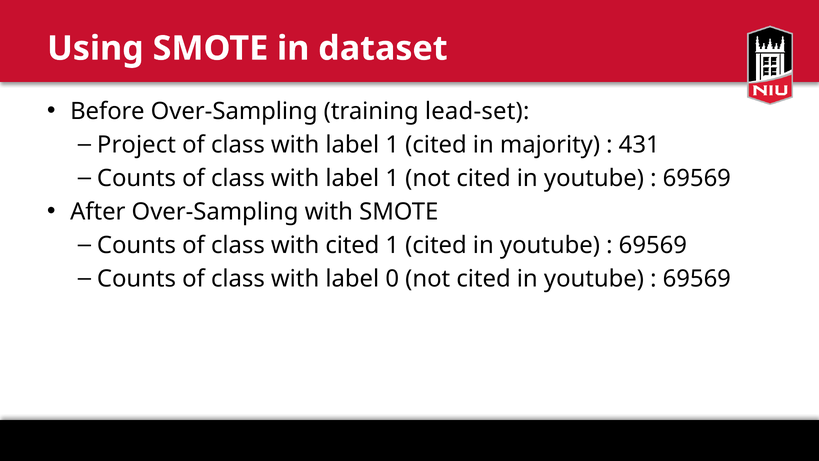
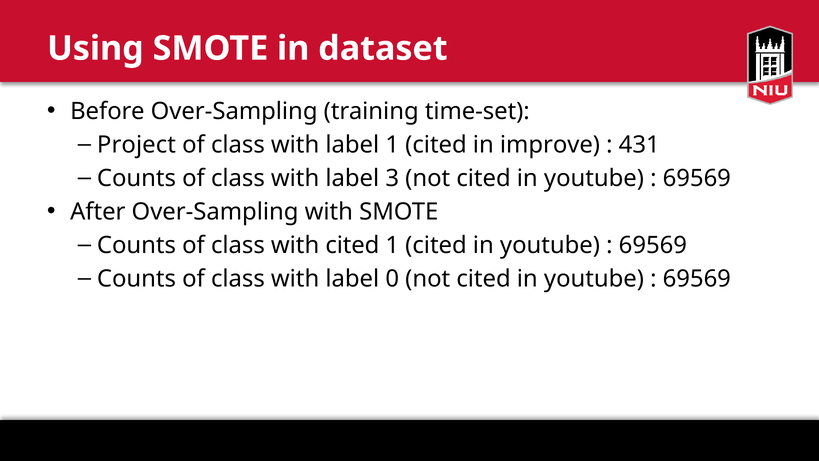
lead-set: lead-set -> time-set
majority: majority -> improve
1 at (392, 178): 1 -> 3
